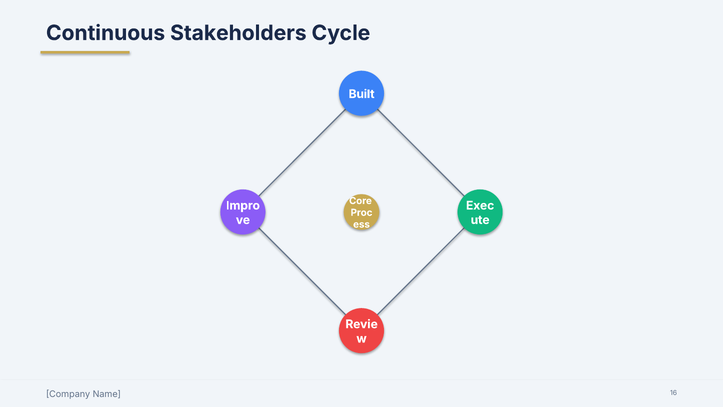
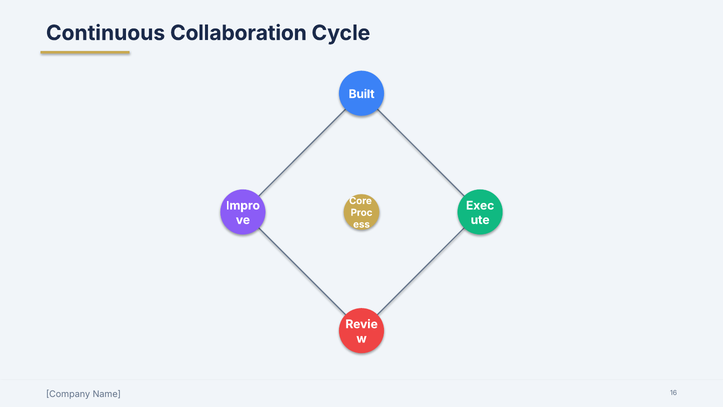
Stakeholders: Stakeholders -> Collaboration
